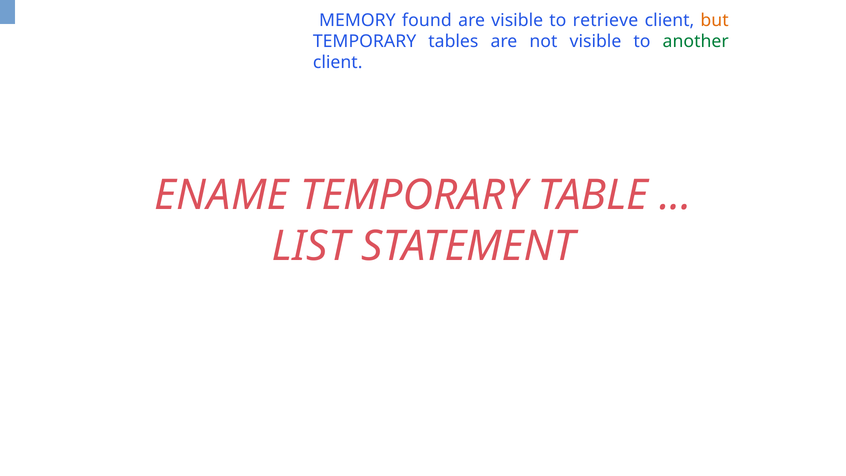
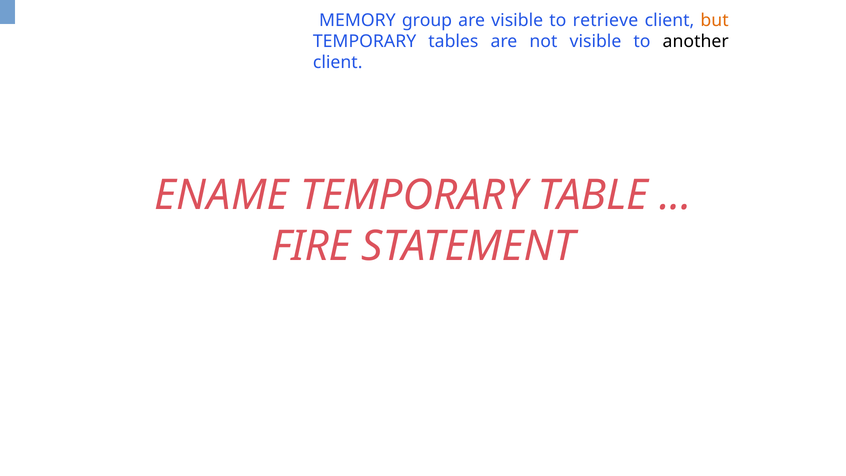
found: found -> group
another colour: green -> black
LIST: LIST -> FIRE
